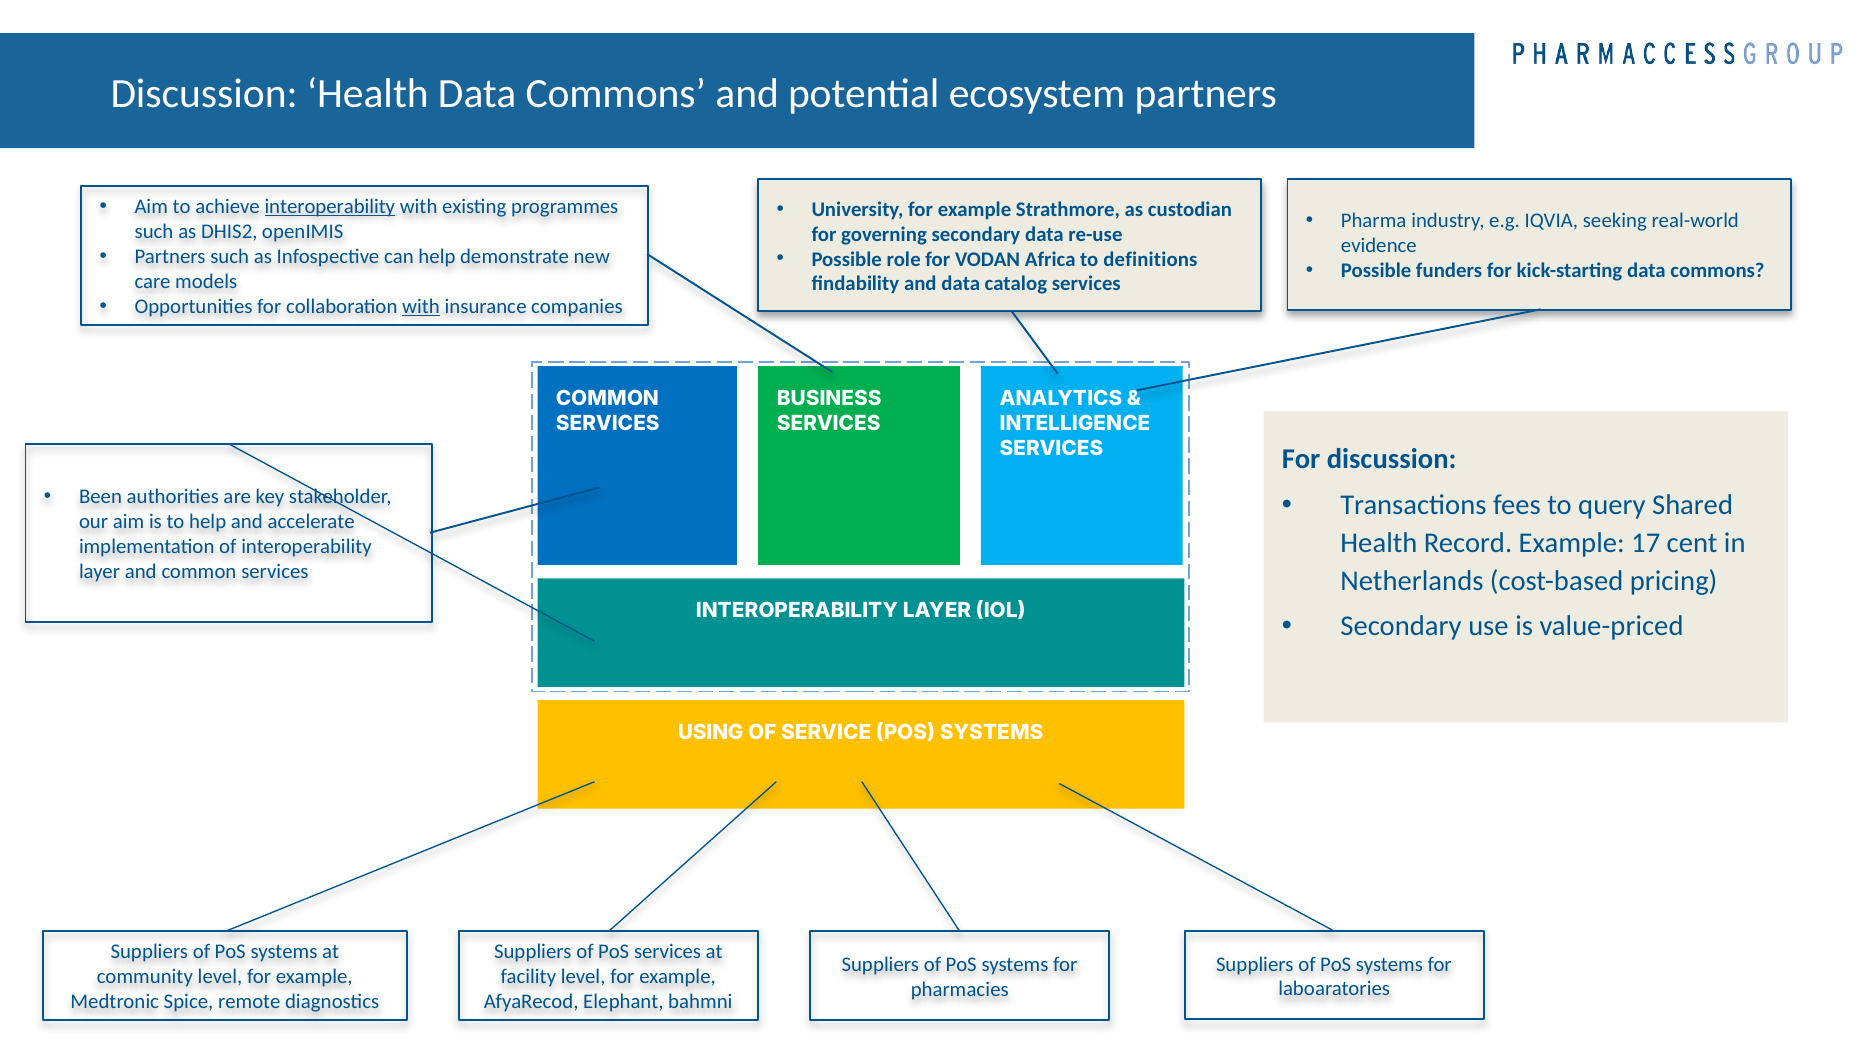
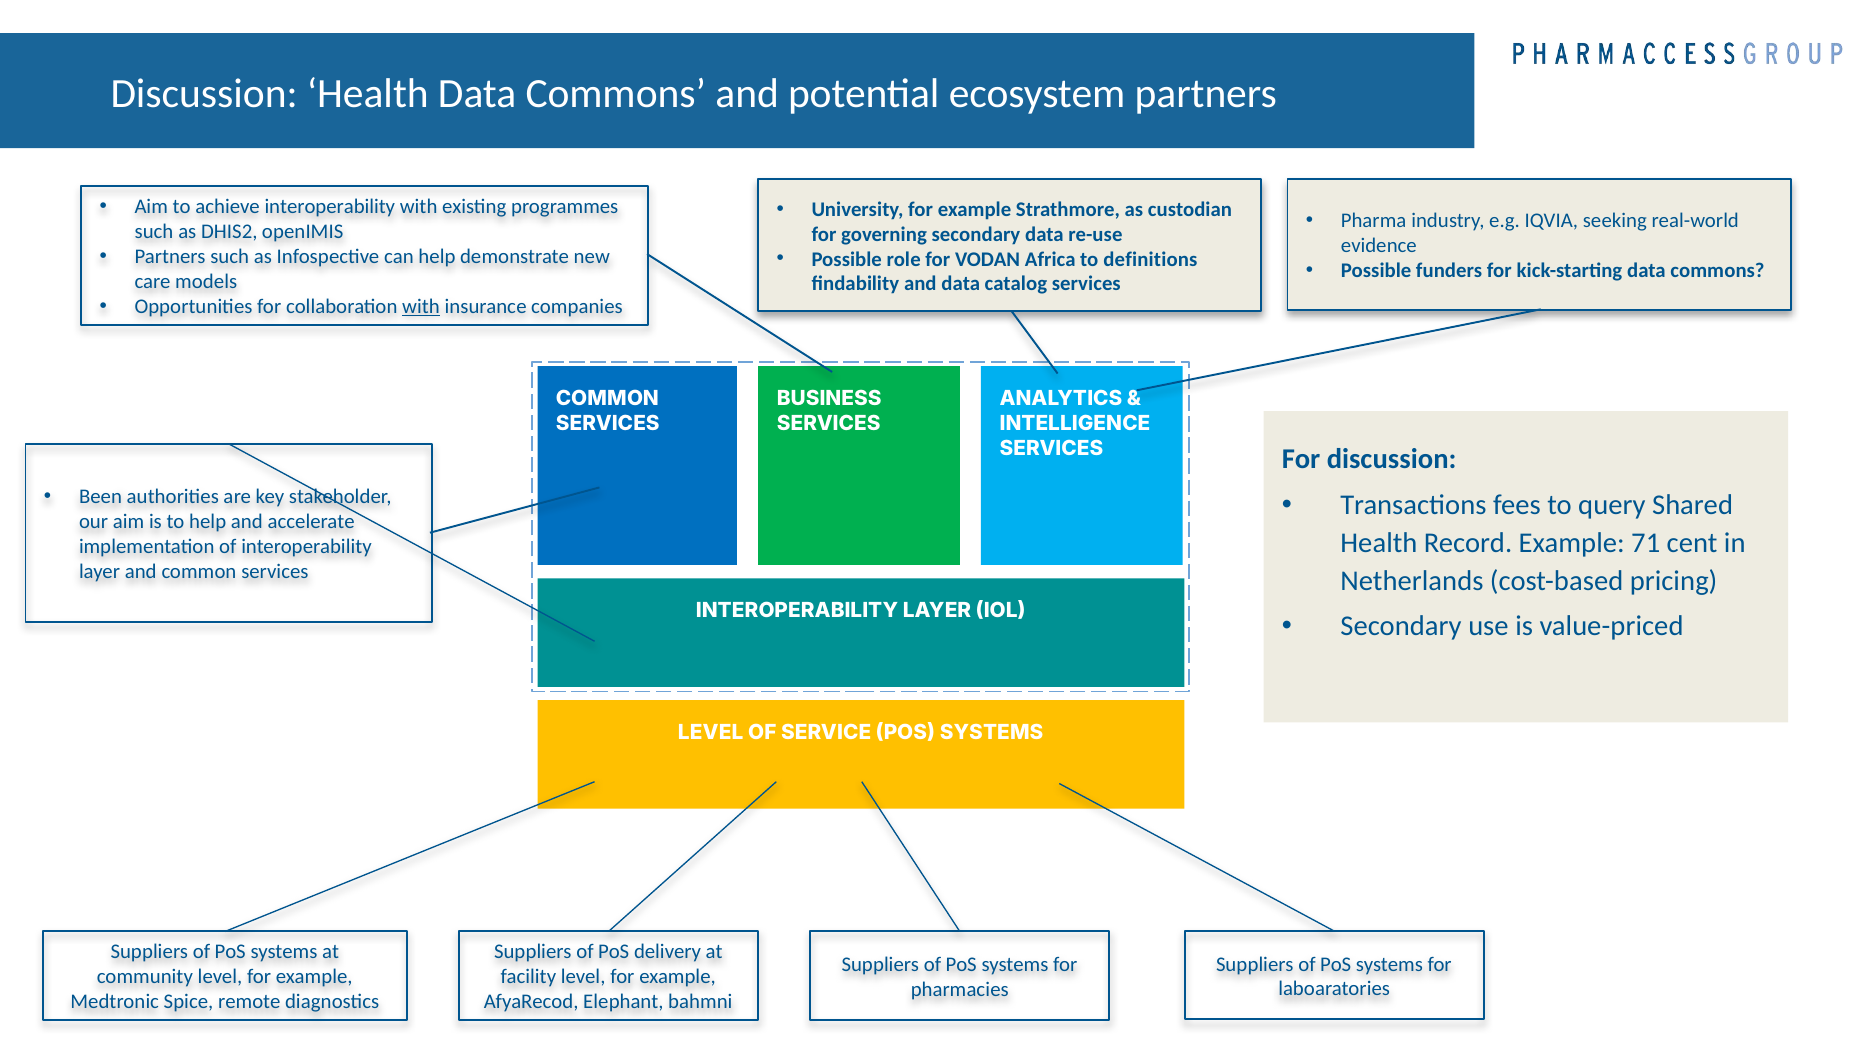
interoperability at (330, 207) underline: present -> none
17: 17 -> 71
USING at (711, 733): USING -> LEVEL
PoS services: services -> delivery
